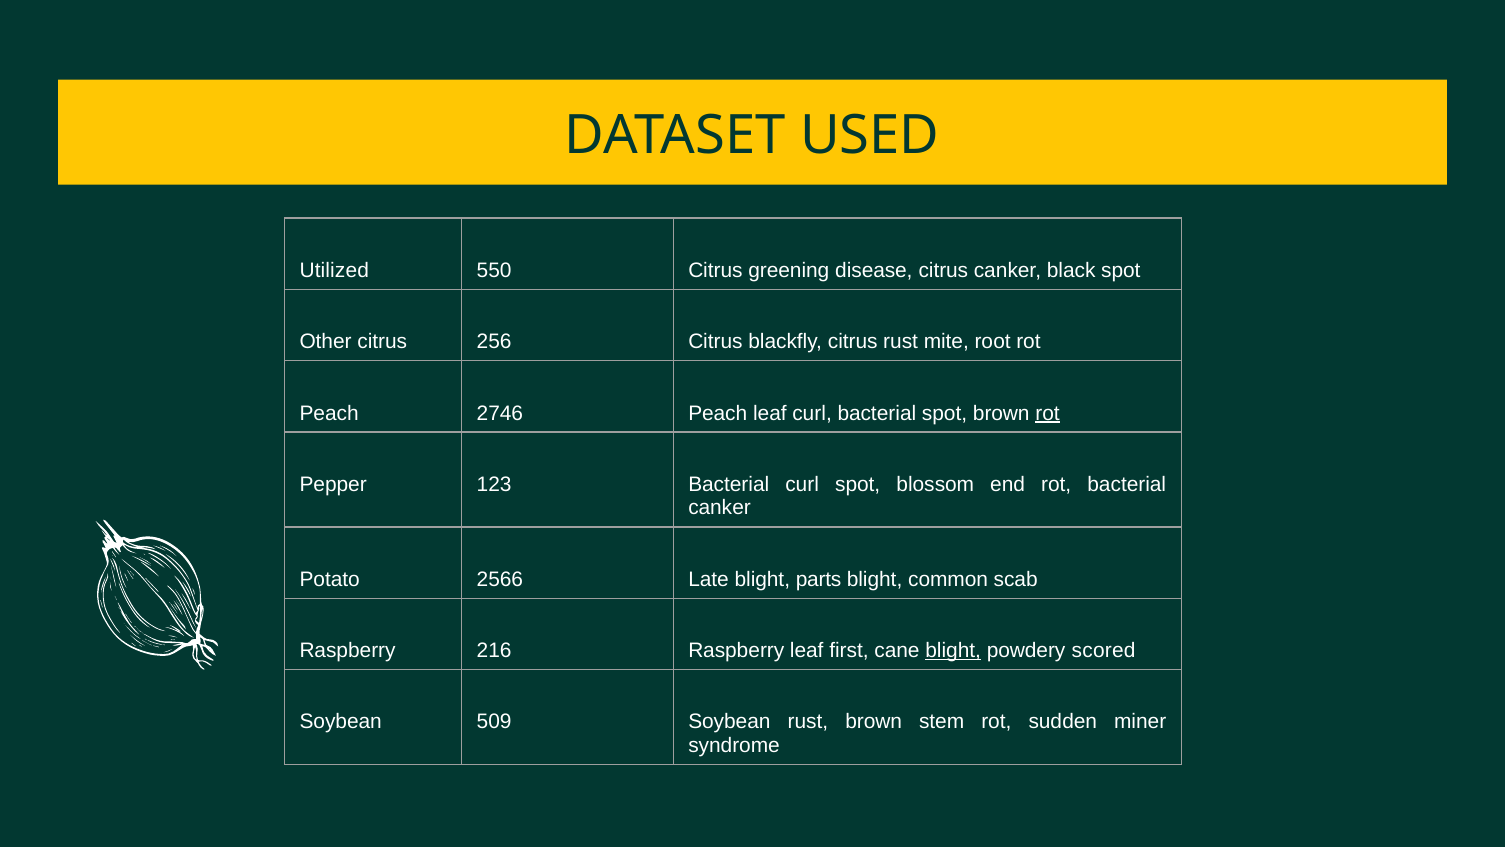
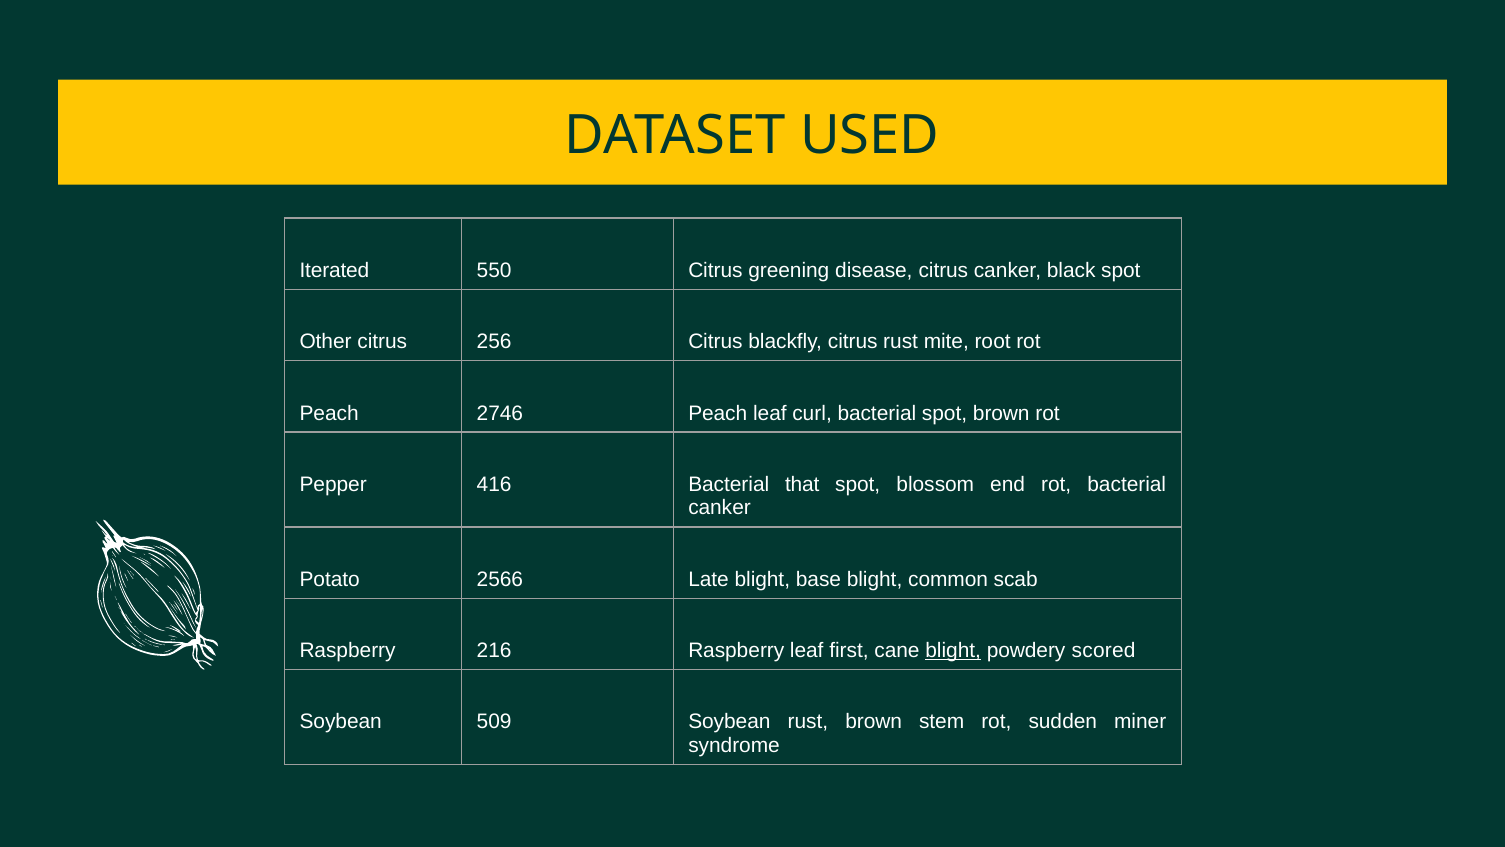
Utilized: Utilized -> Iterated
rot at (1048, 413) underline: present -> none
123: 123 -> 416
Bacterial curl: curl -> that
parts: parts -> base
